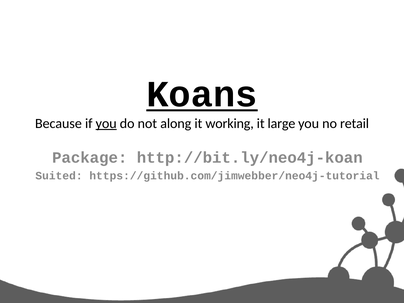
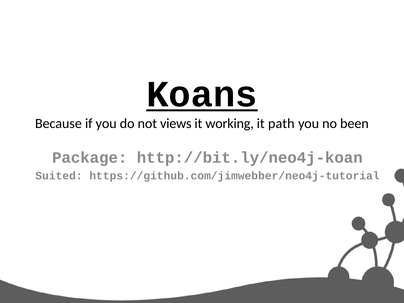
you at (106, 123) underline: present -> none
along: along -> views
large: large -> path
retail: retail -> been
